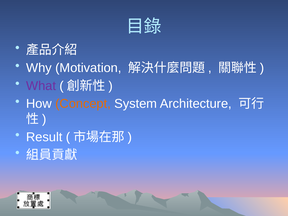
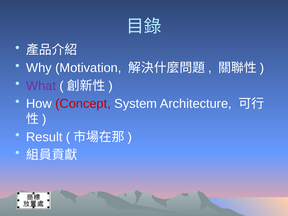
Concept colour: orange -> red
